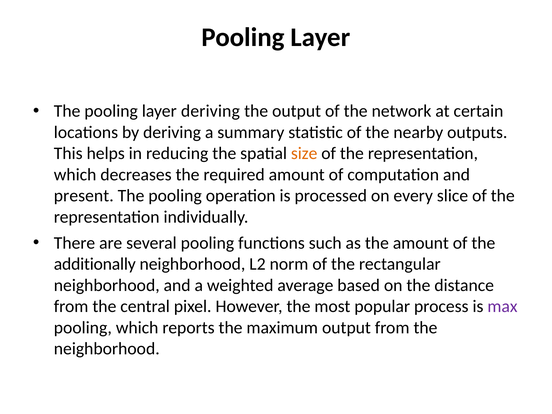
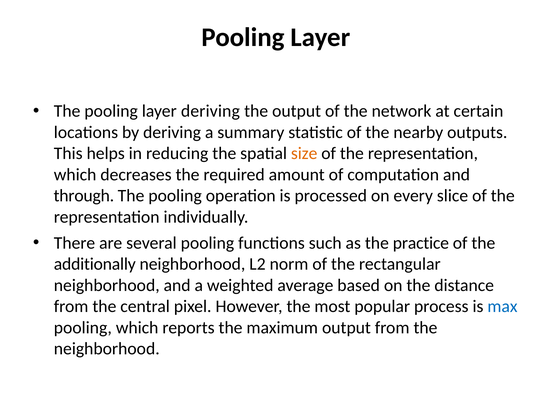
present: present -> through
the amount: amount -> practice
max colour: purple -> blue
